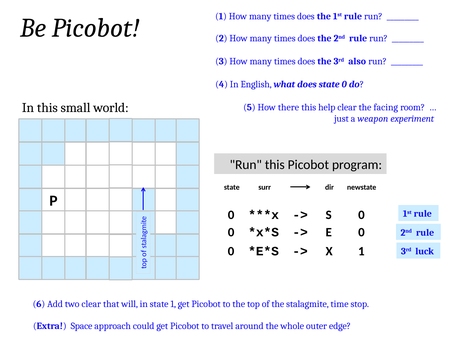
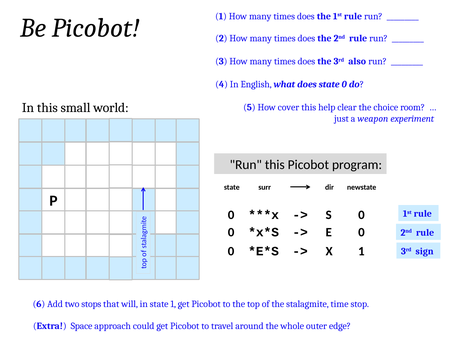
there: there -> cover
facing: facing -> choice
luck: luck -> sign
two clear: clear -> stops
